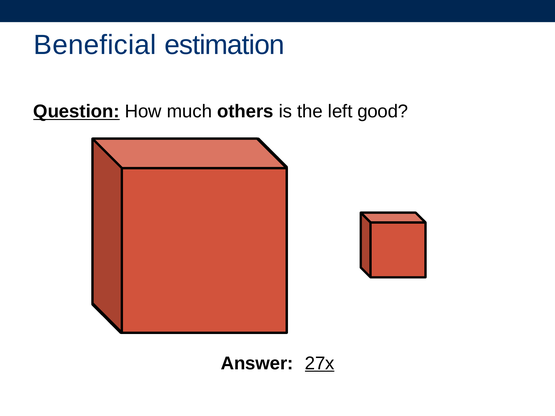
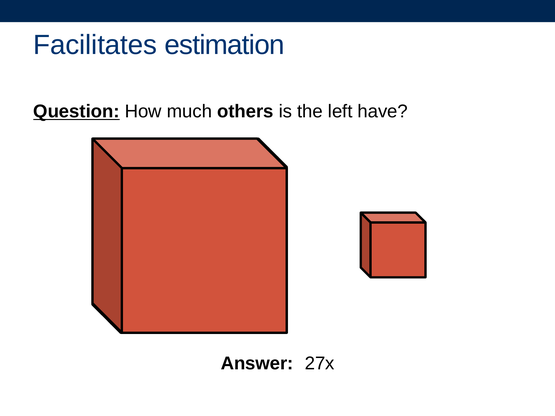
Beneficial: Beneficial -> Facilitates
good: good -> have
27x underline: present -> none
